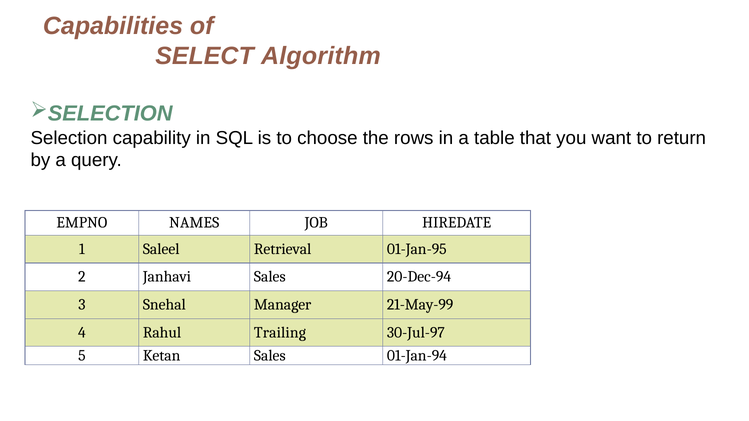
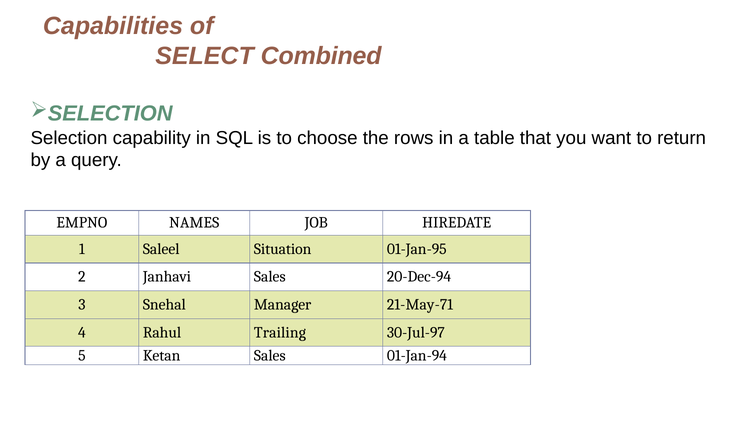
Algorithm: Algorithm -> Combined
Retrieval: Retrieval -> Situation
21-May-99: 21-May-99 -> 21-May-71
